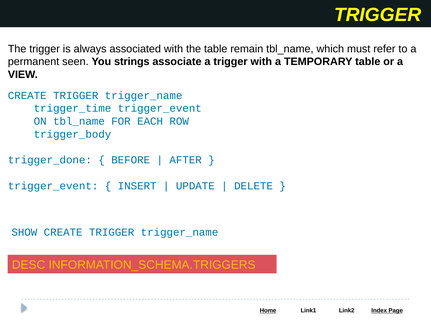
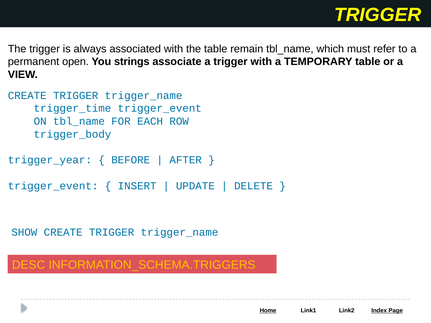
seen: seen -> open
trigger_done: trigger_done -> trigger_year
